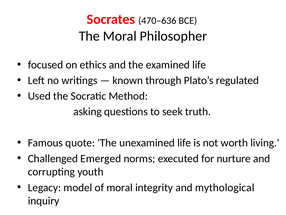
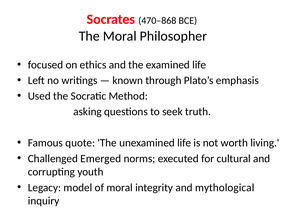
470–636: 470–636 -> 470–868
regulated: regulated -> emphasis
nurture: nurture -> cultural
